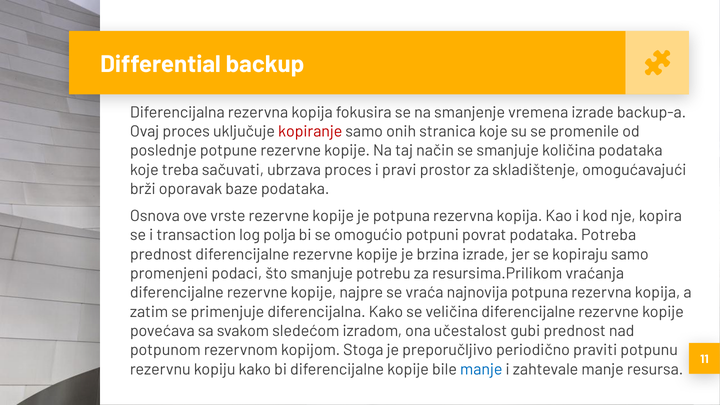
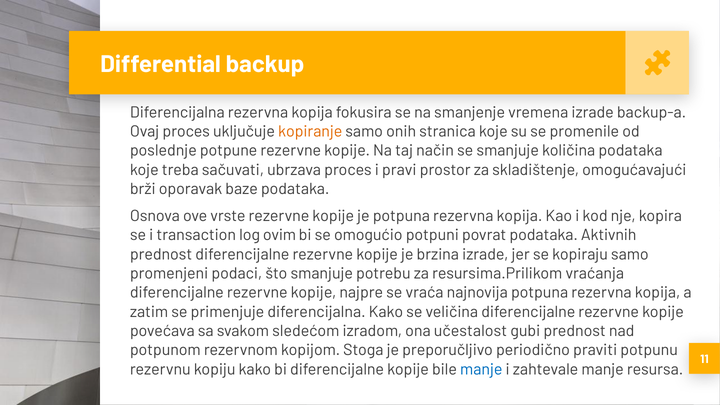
kopiranje colour: red -> orange
polja: polja -> ovim
Potreba: Potreba -> Aktivnih
